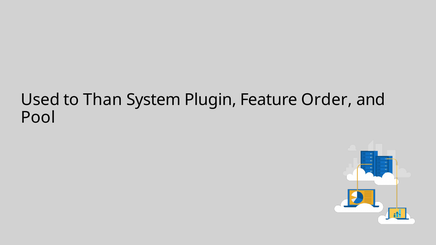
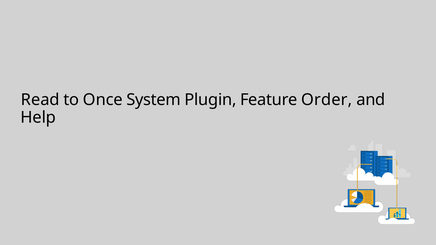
Used: Used -> Read
Than: Than -> Once
Pool: Pool -> Help
